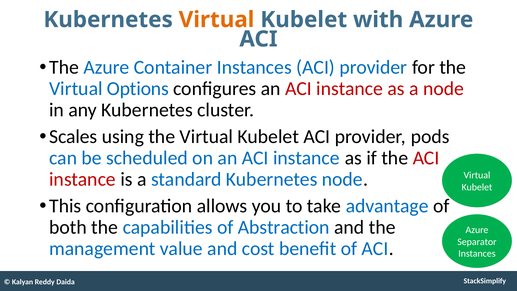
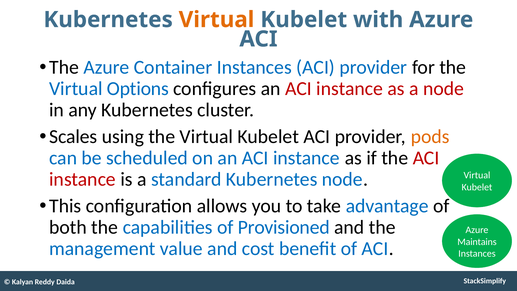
pods colour: black -> orange
Abstraction: Abstraction -> Provisioned
Separator: Separator -> Maintains
